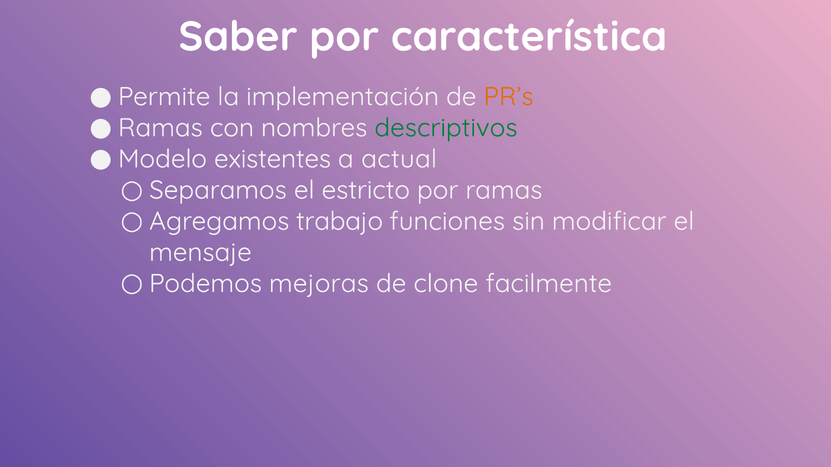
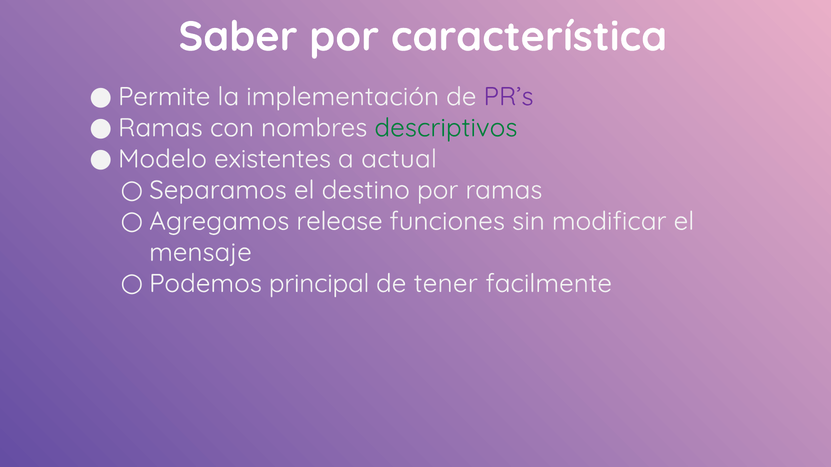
PR’s colour: orange -> purple
estricto: estricto -> destino
trabajo: trabajo -> release
mejoras: mejoras -> principal
clone: clone -> tener
